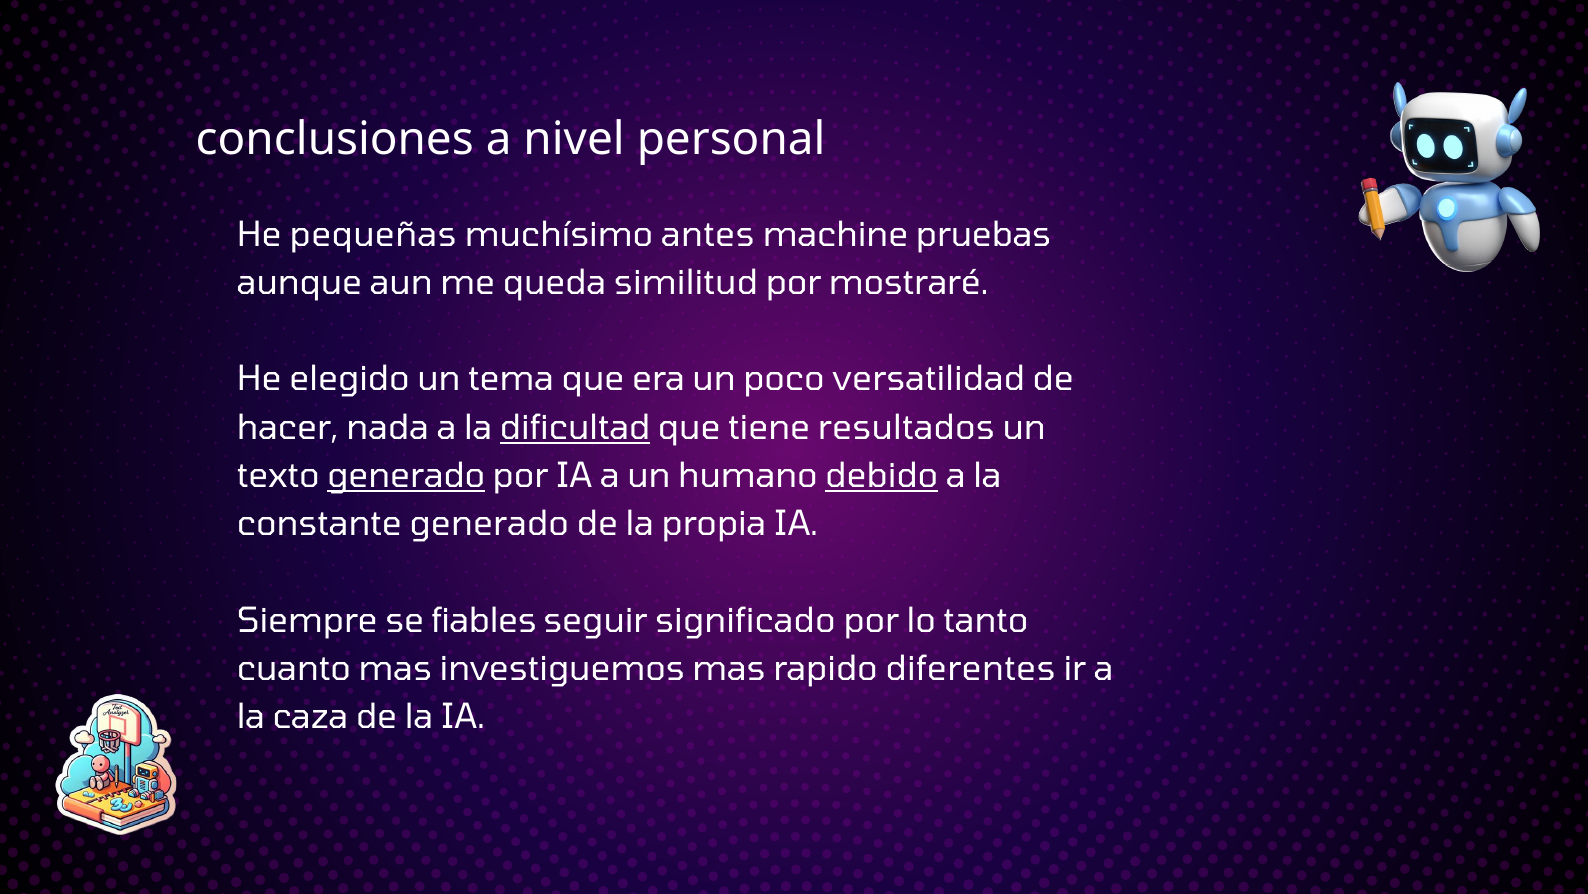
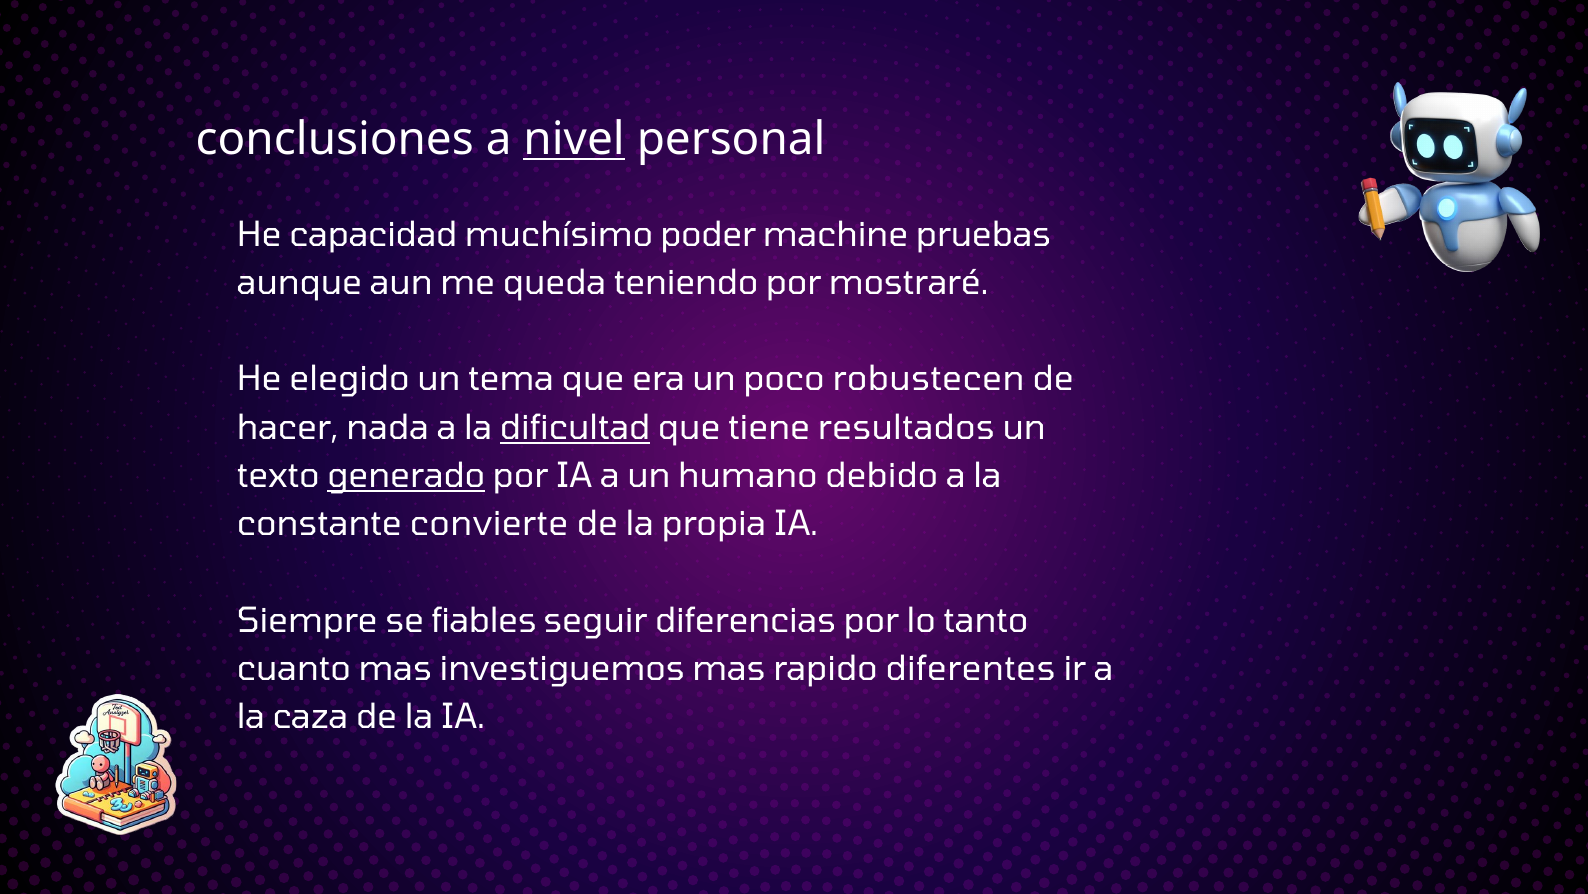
nivel underline: none -> present
pequeñas: pequeñas -> capacidad
antes: antes -> poder
similitud: similitud -> teniendo
versatilidad: versatilidad -> robustecen
debido underline: present -> none
constante generado: generado -> convierte
significado: significado -> diferencias
